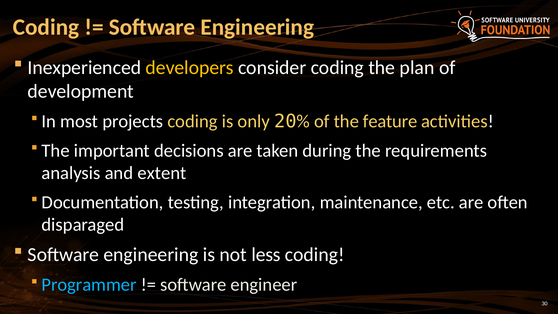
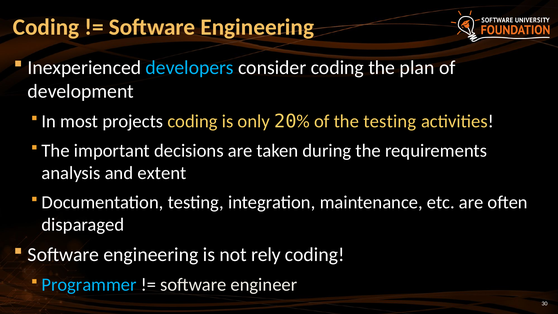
developers colour: yellow -> light blue
the feature: feature -> testing
less: less -> rely
